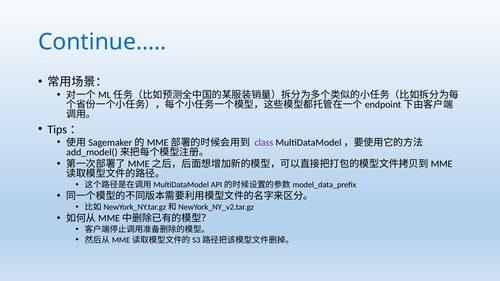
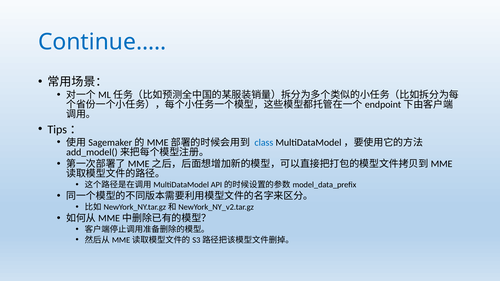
class colour: purple -> blue
